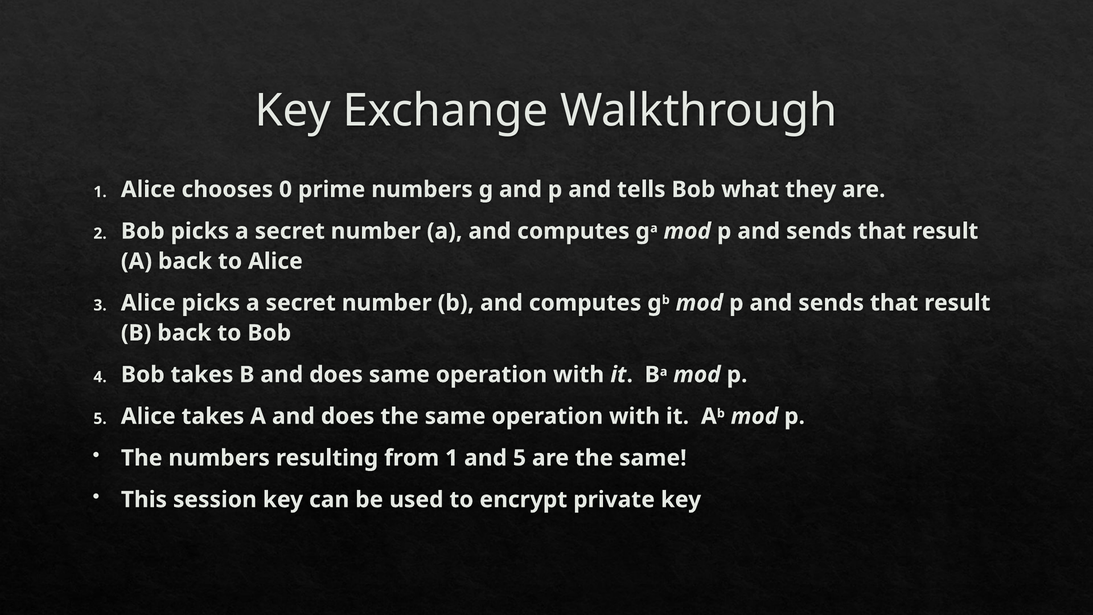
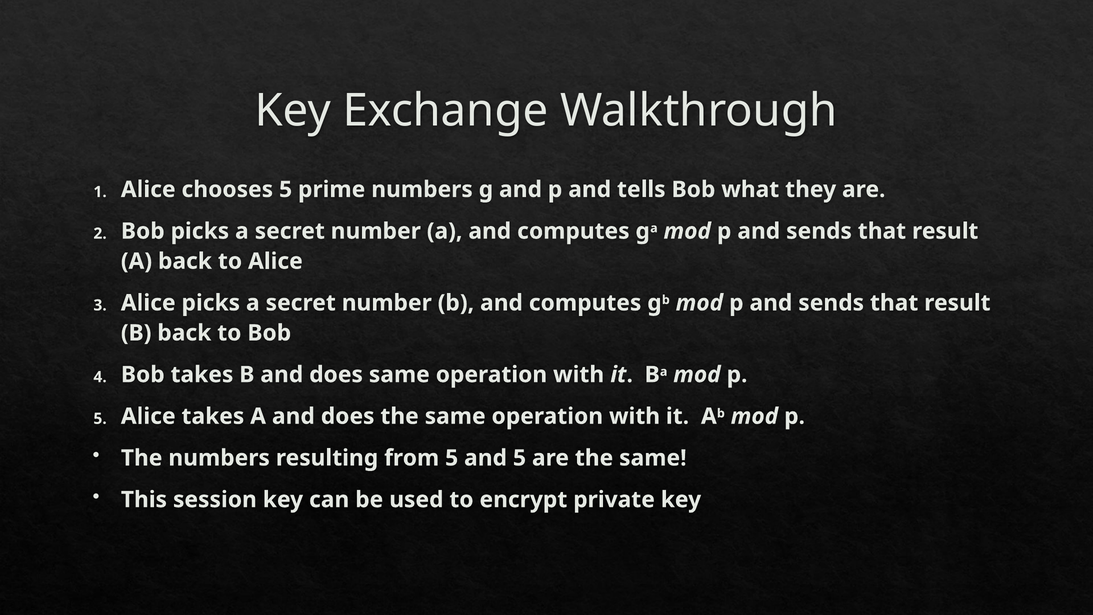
chooses 0: 0 -> 5
from 1: 1 -> 5
